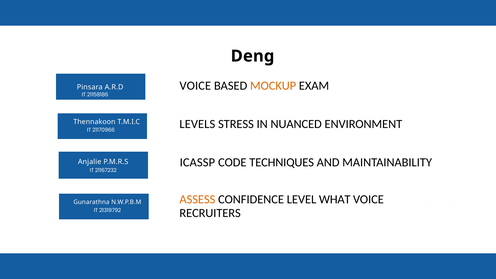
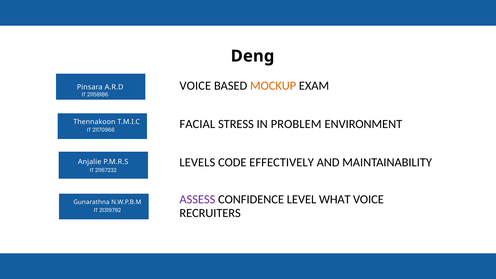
LEVELS: LEVELS -> FACIAL
NUANCED: NUANCED -> PROBLEM
ICASSP: ICASSP -> LEVELS
TECHNIQUES: TECHNIQUES -> EFFECTIVELY
ASSESS colour: orange -> purple
